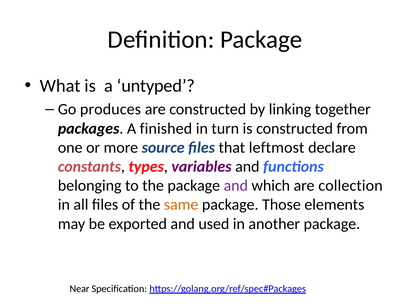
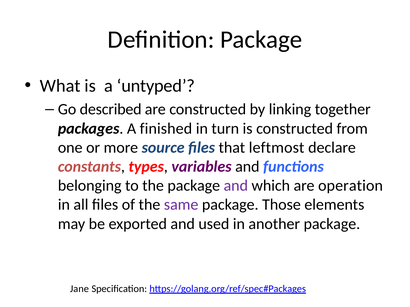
produces: produces -> described
collection: collection -> operation
same colour: orange -> purple
Near: Near -> Jane
